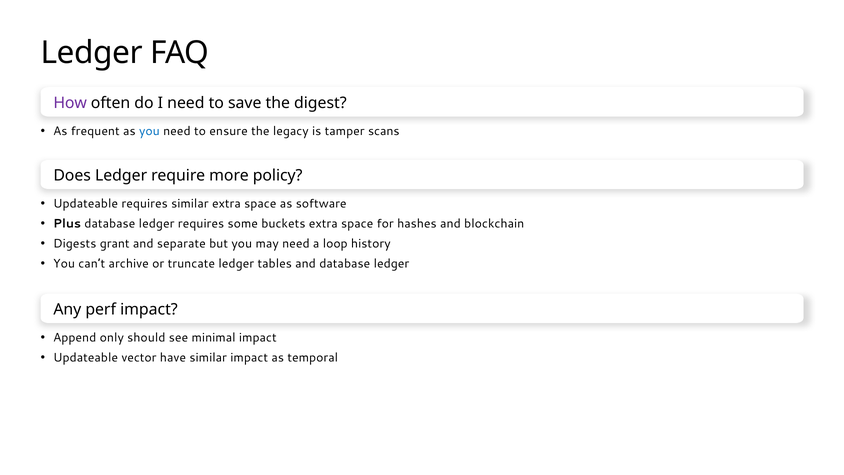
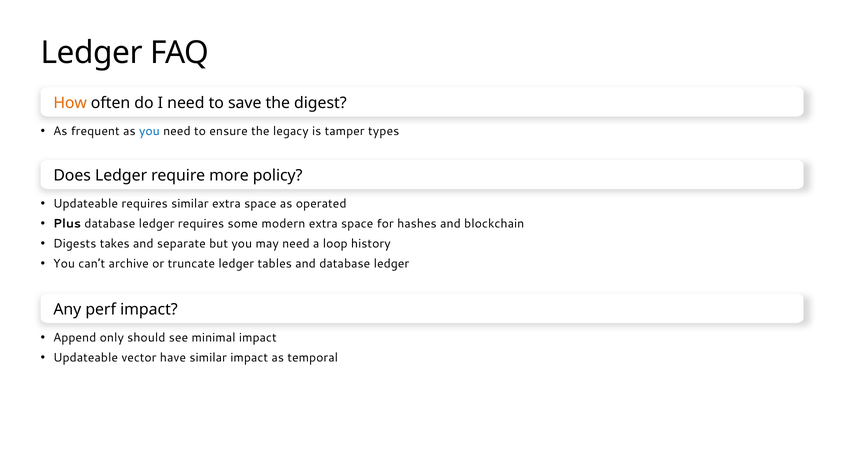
How colour: purple -> orange
scans: scans -> types
software: software -> operated
buckets: buckets -> modern
grant: grant -> takes
